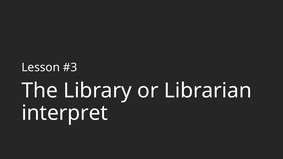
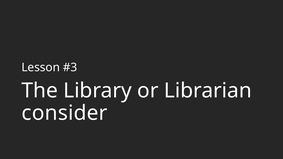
interpret: interpret -> consider
